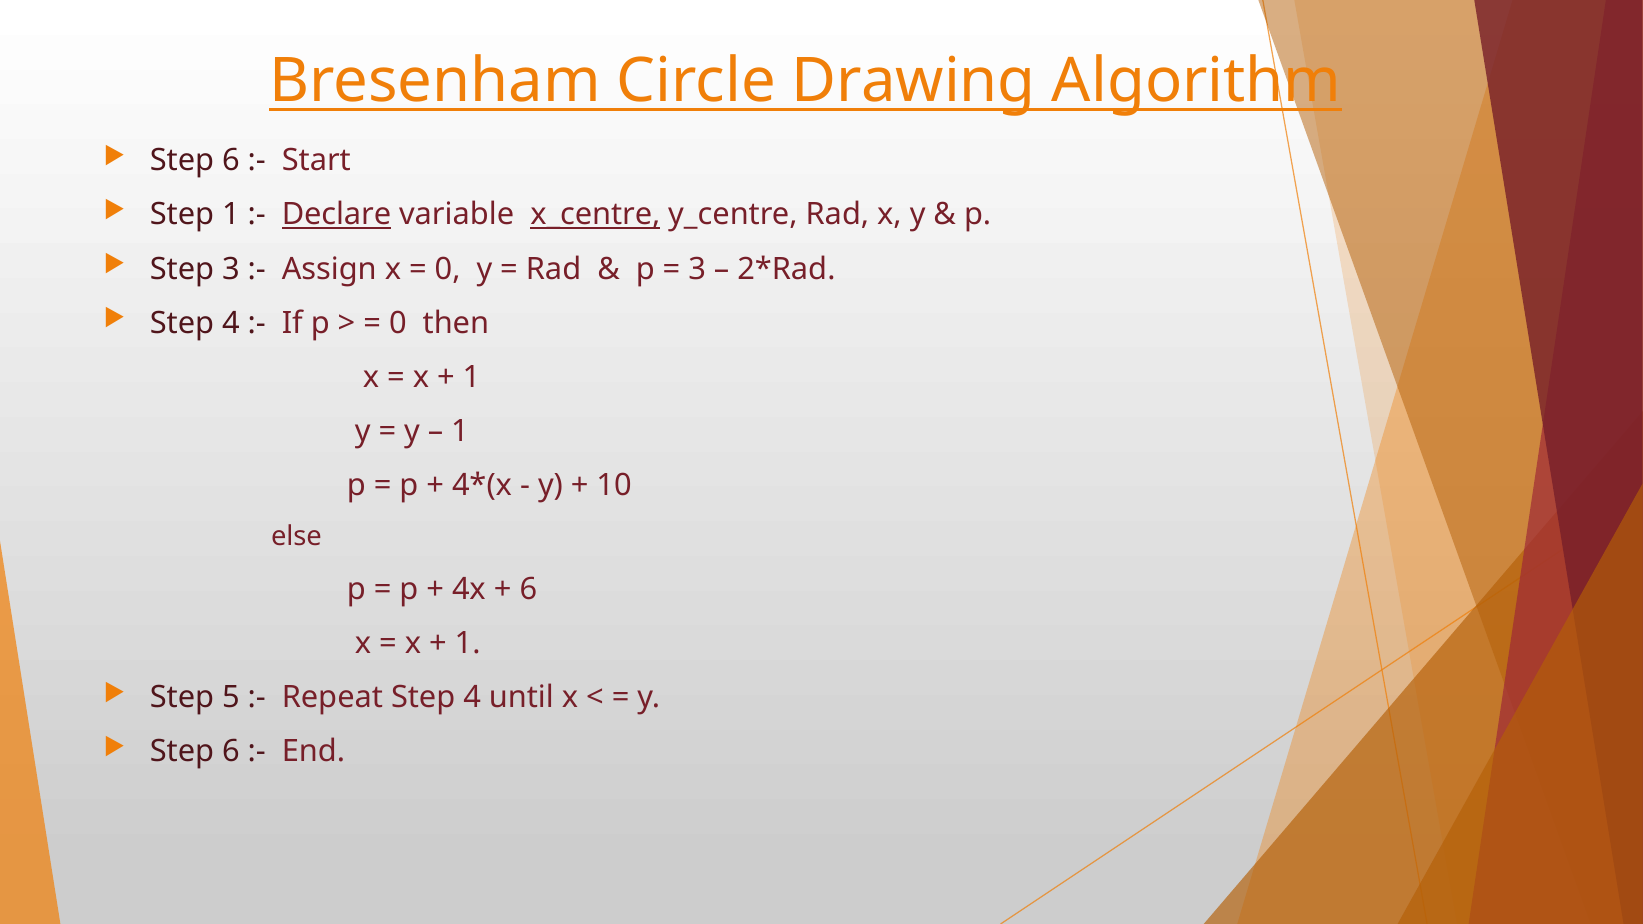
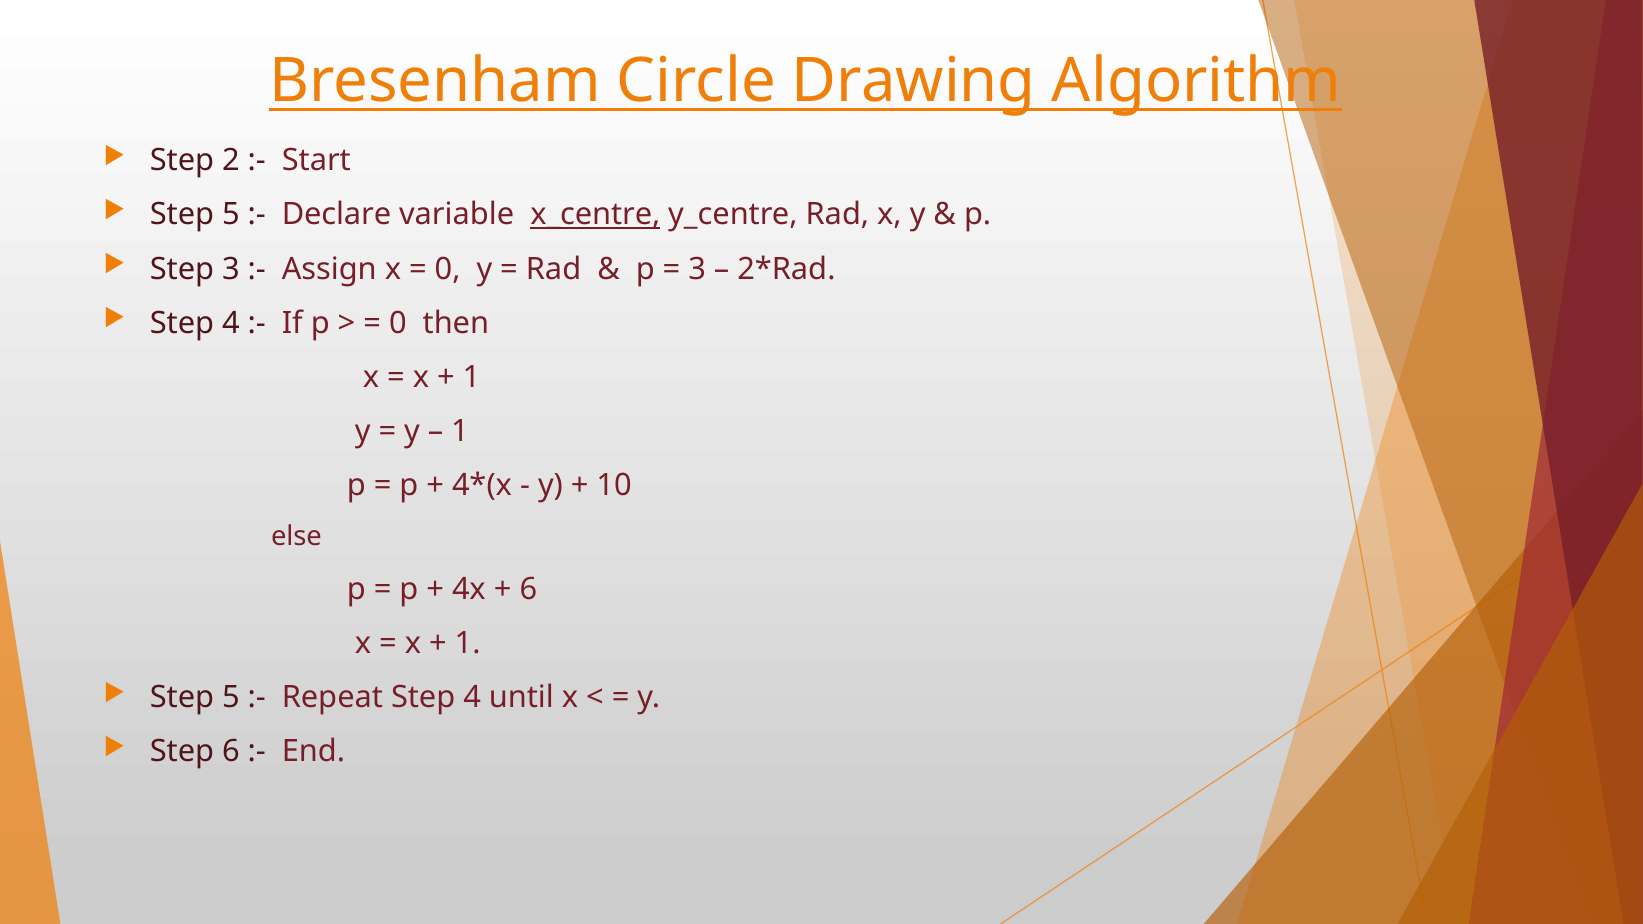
6 at (231, 161): 6 -> 2
1 at (231, 215): 1 -> 5
Declare underline: present -> none
